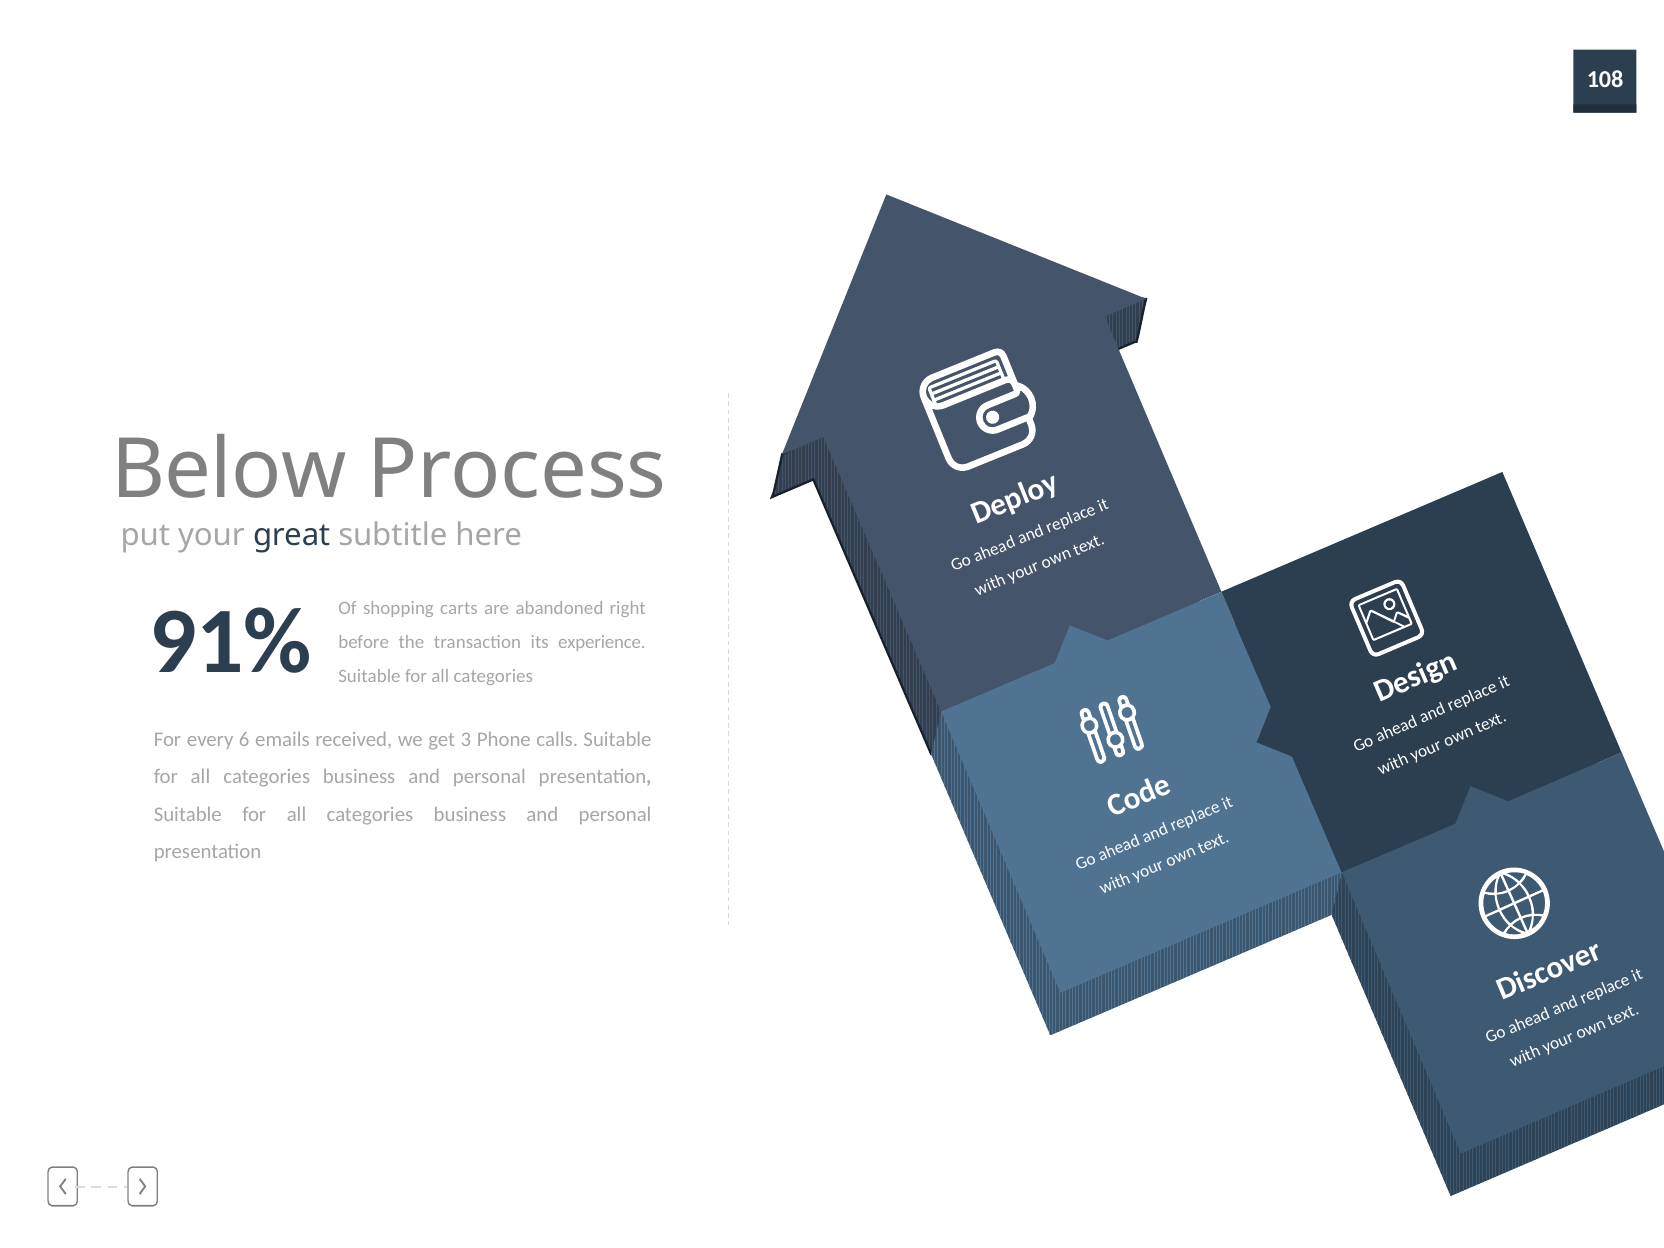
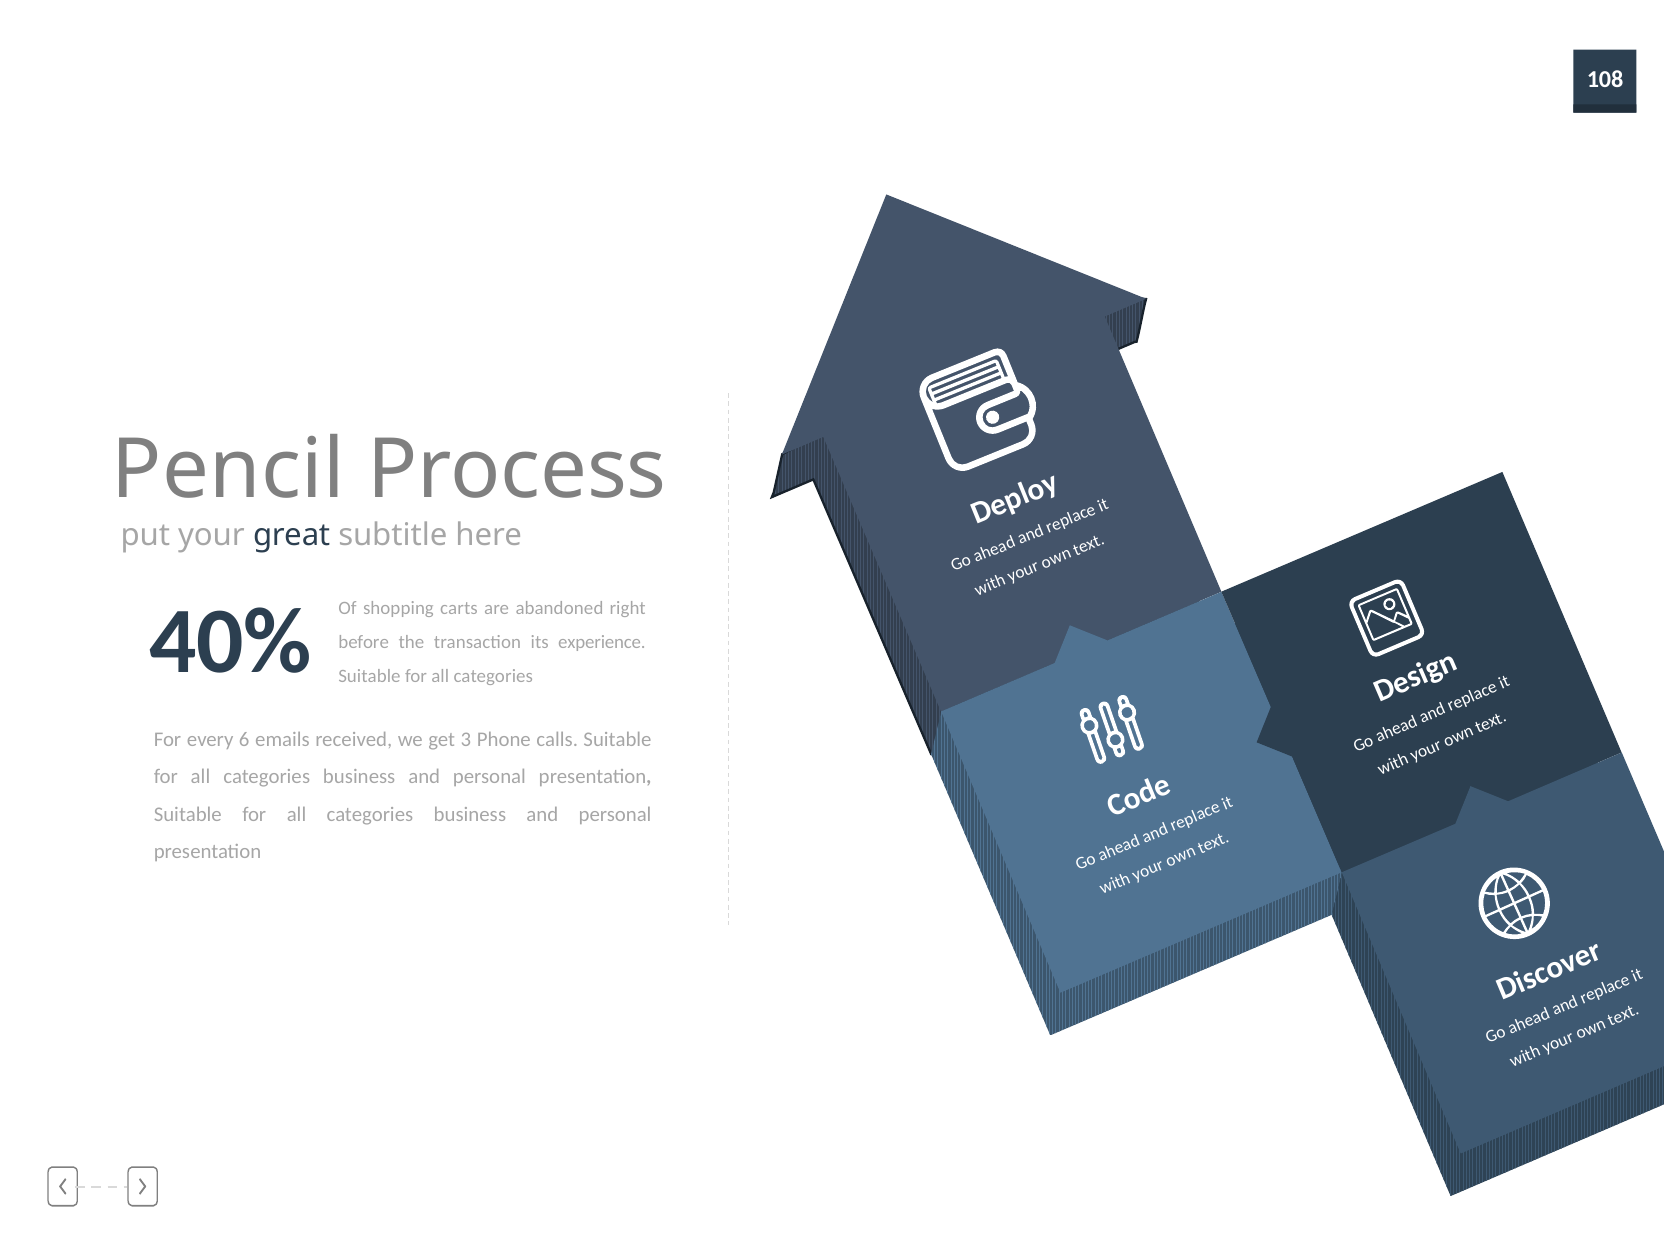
Below: Below -> Pencil
91%: 91% -> 40%
